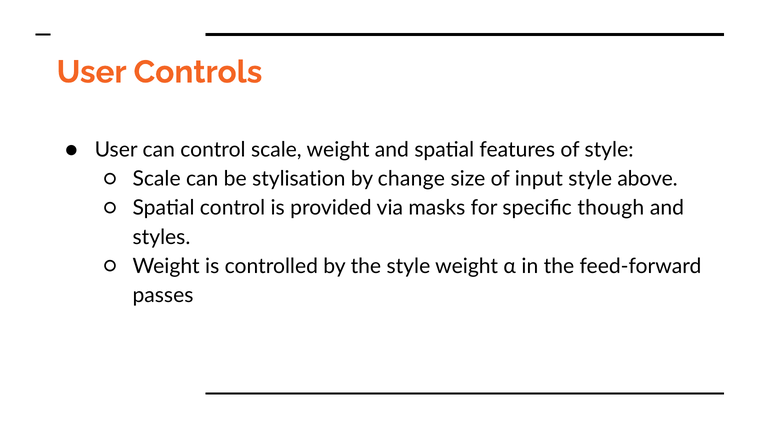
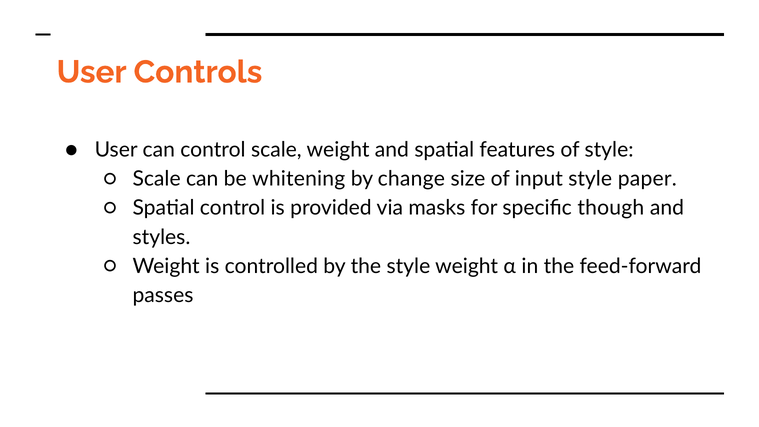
stylisation: stylisation -> whitening
above: above -> paper
